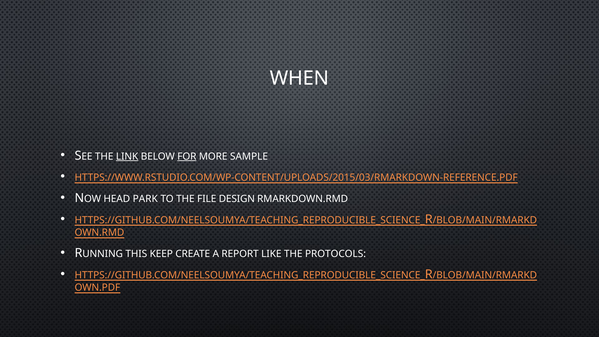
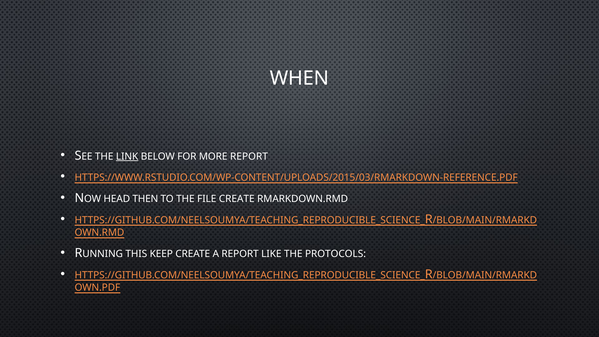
FOR underline: present -> none
MORE SAMPLE: SAMPLE -> REPORT
PARK: PARK -> THEN
FILE DESIGN: DESIGN -> CREATE
